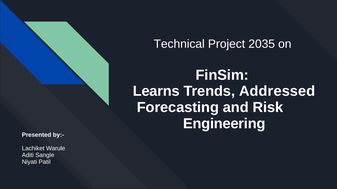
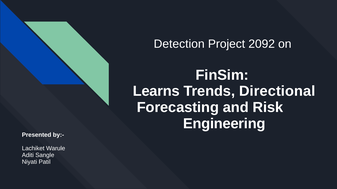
Technical: Technical -> Detection
2035: 2035 -> 2092
Addressed: Addressed -> Directional
